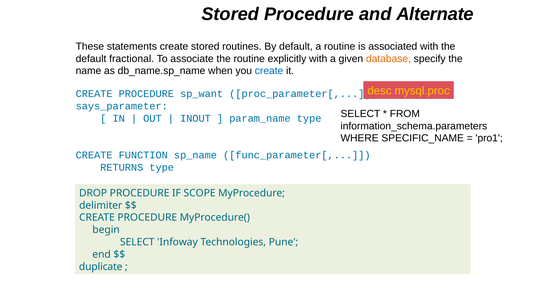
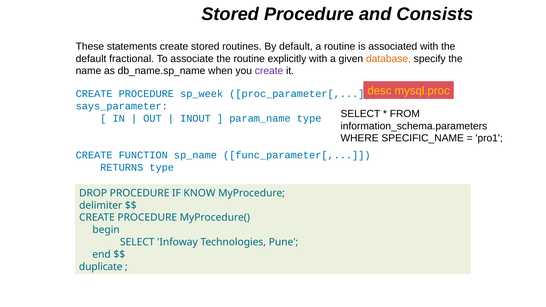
Alternate: Alternate -> Consists
create at (269, 71) colour: blue -> purple
sp_want: sp_want -> sp_week
SCOPE: SCOPE -> KNOW
